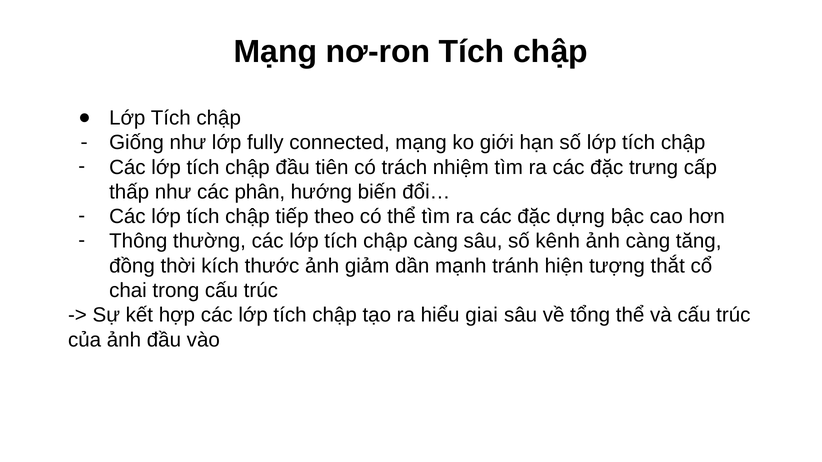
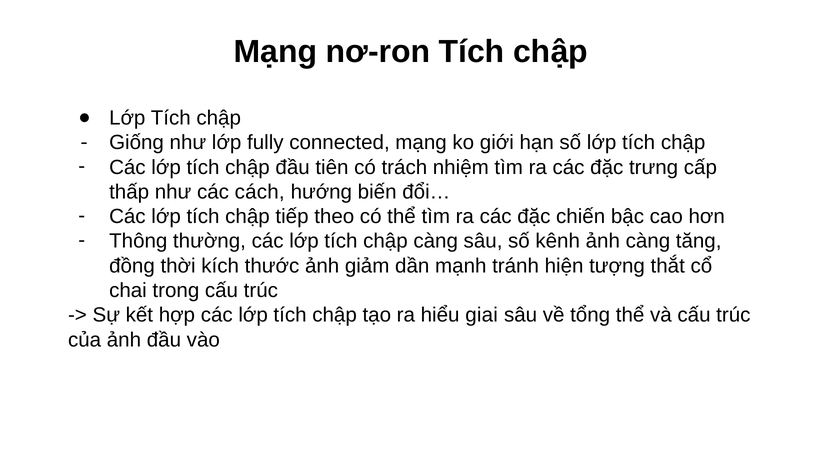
phân: phân -> cách
dựng: dựng -> chiến
